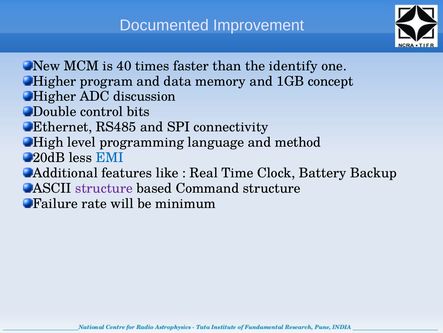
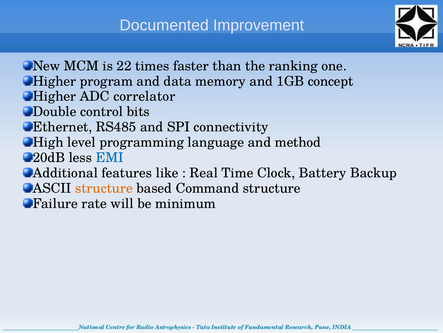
40: 40 -> 22
identify: identify -> ranking
discussion: discussion -> correlator
structure at (104, 188) colour: purple -> orange
